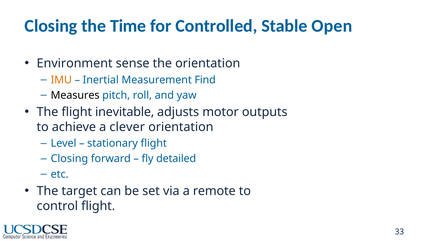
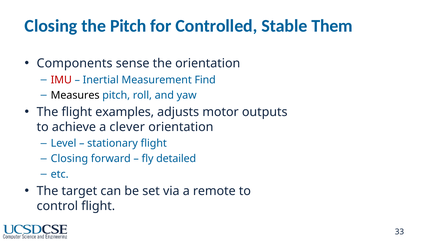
the Time: Time -> Pitch
Open: Open -> Them
Environment: Environment -> Components
IMU colour: orange -> red
inevitable: inevitable -> examples
